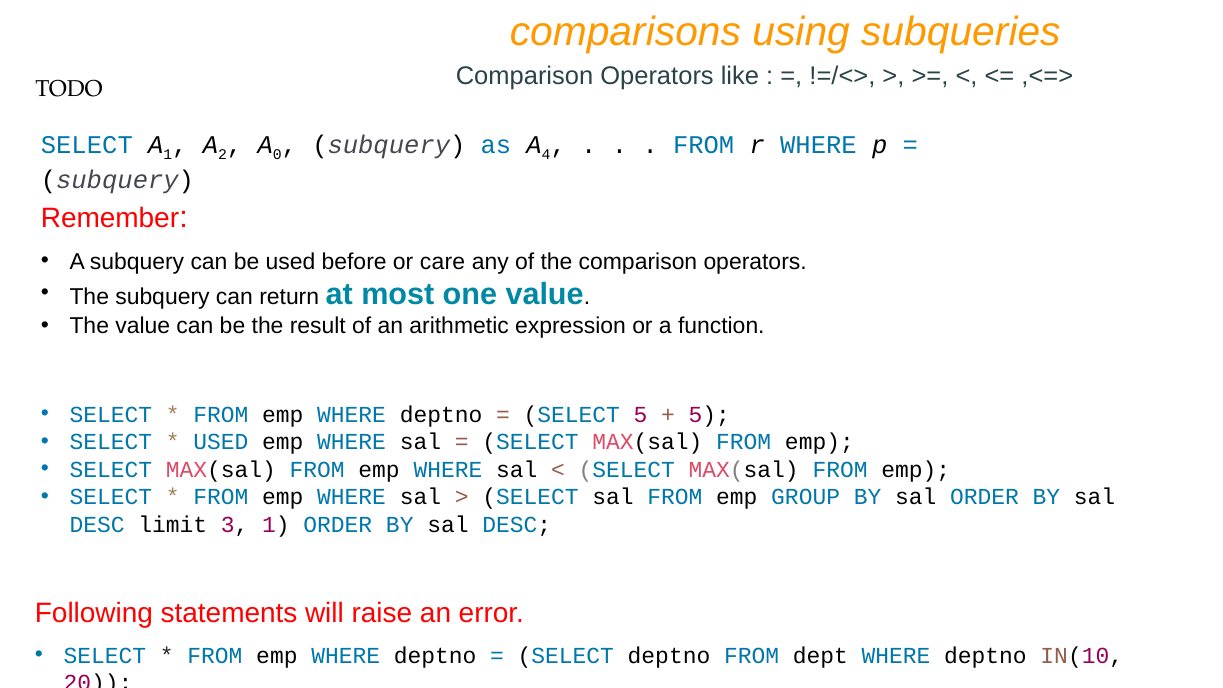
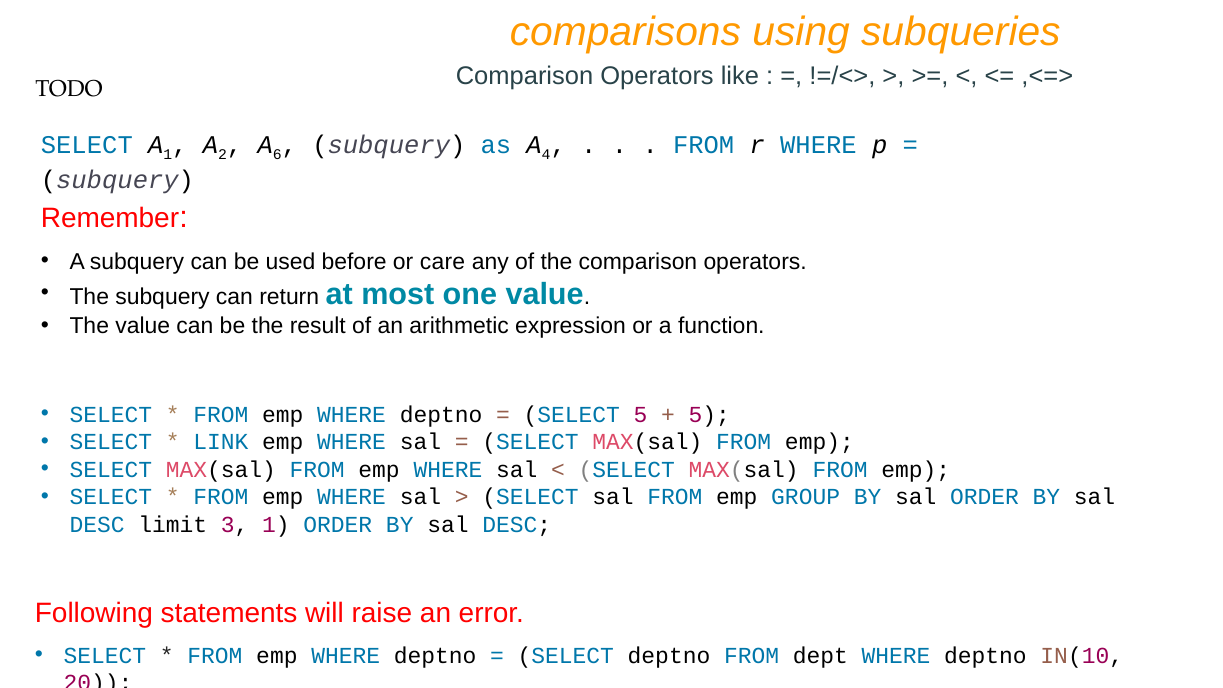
0: 0 -> 6
USED at (221, 442): USED -> LINK
